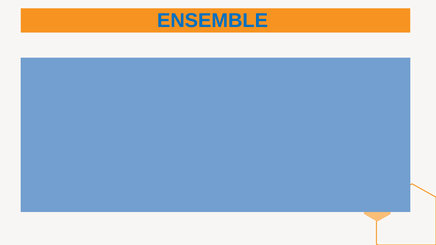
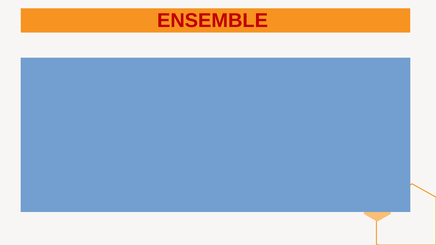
ENSEMBLE colour: blue -> red
